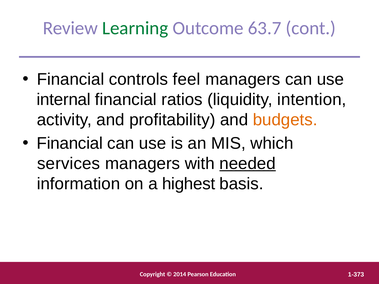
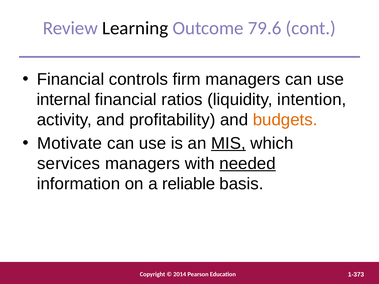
Learning colour: green -> black
63.7: 63.7 -> 79.6
feel: feel -> firm
Financial at (70, 143): Financial -> Motivate
MIS underline: none -> present
highest: highest -> reliable
